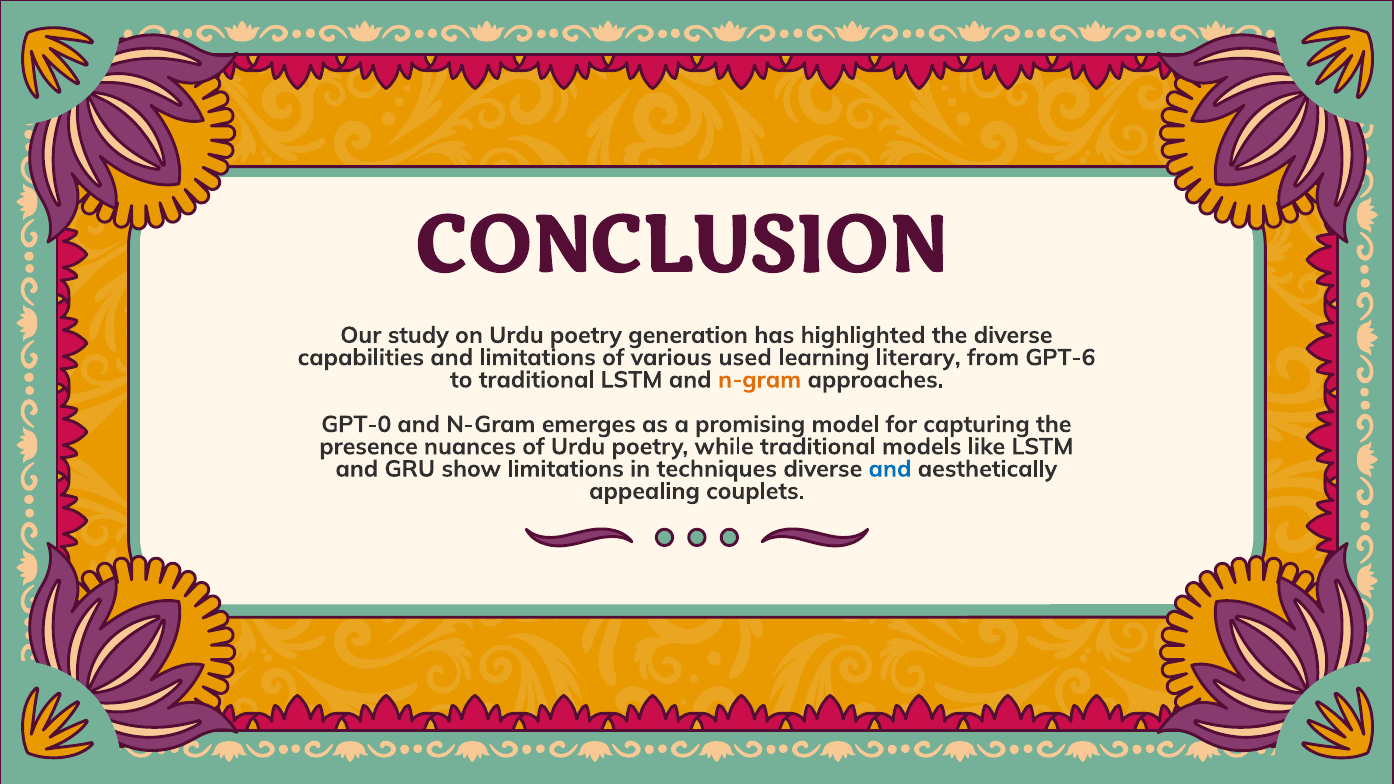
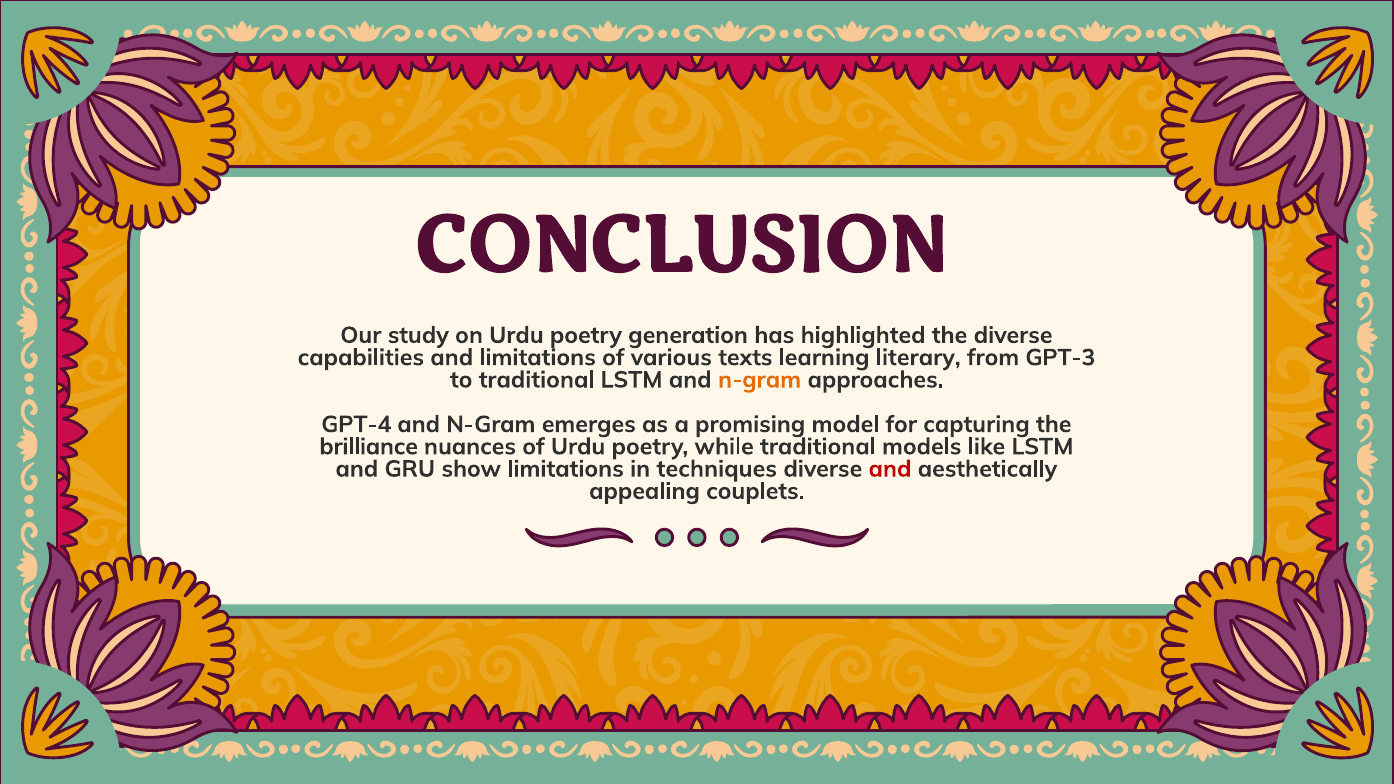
used: used -> texts
GPT-6: GPT-6 -> GPT-3
GPT-0: GPT-0 -> GPT-4
presence: presence -> brilliance
and at (890, 469) colour: blue -> red
